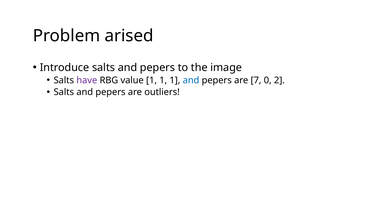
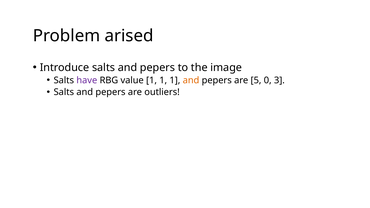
and at (191, 80) colour: blue -> orange
7: 7 -> 5
2: 2 -> 3
